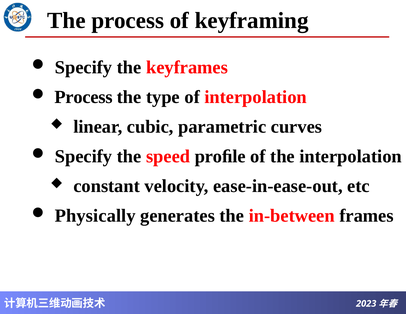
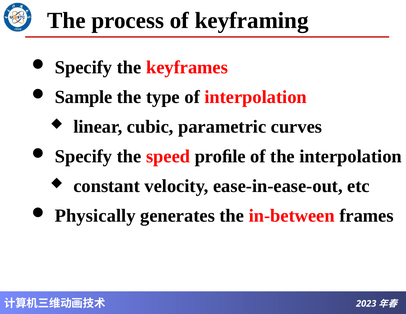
Process at (84, 97): Process -> Sample
